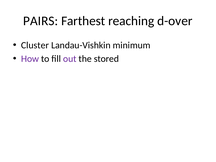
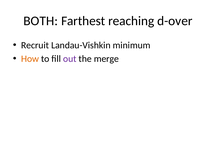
PAIRS: PAIRS -> BOTH
Cluster: Cluster -> Recruit
How colour: purple -> orange
stored: stored -> merge
